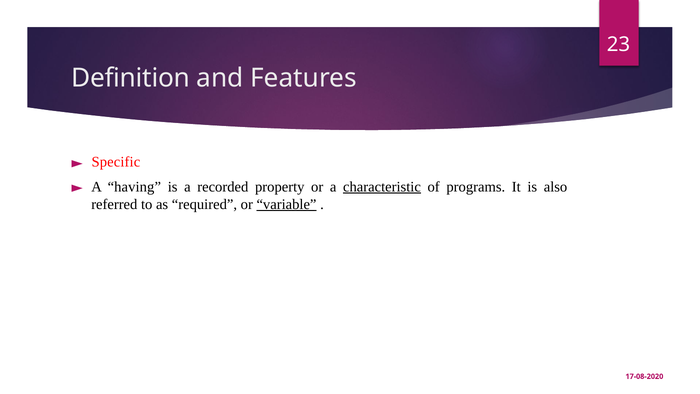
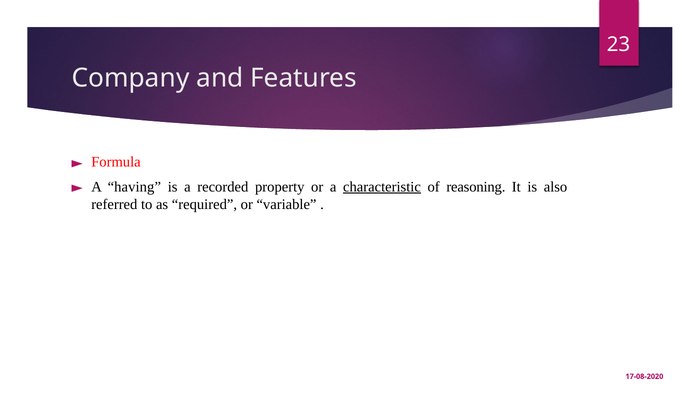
Definition: Definition -> Company
Specific: Specific -> Formula
programs: programs -> reasoning
variable underline: present -> none
